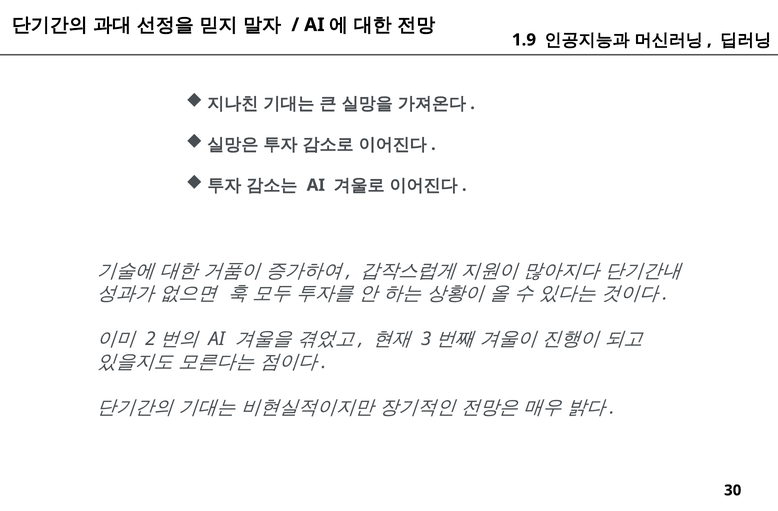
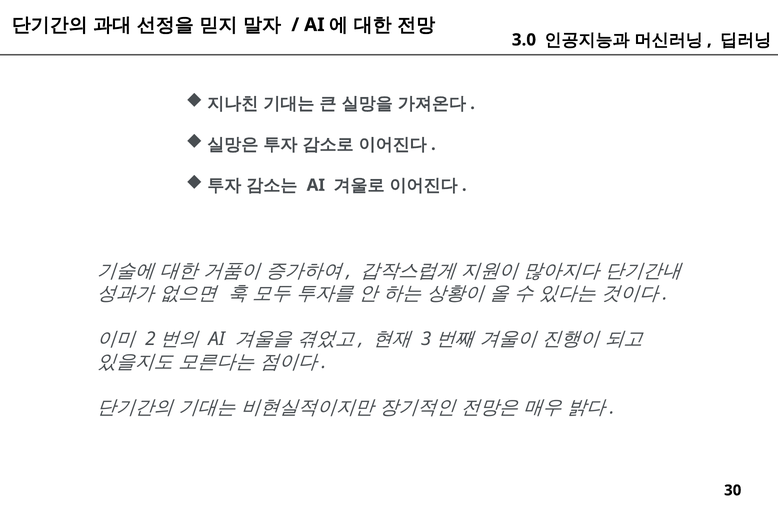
1.9: 1.9 -> 3.0
